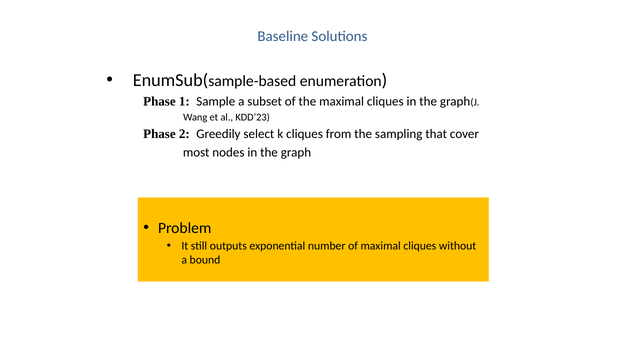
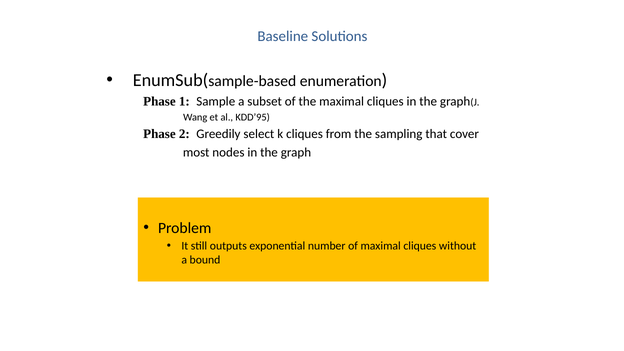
KDD’23: KDD’23 -> KDD’95
